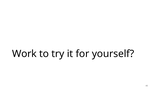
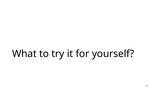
Work: Work -> What
